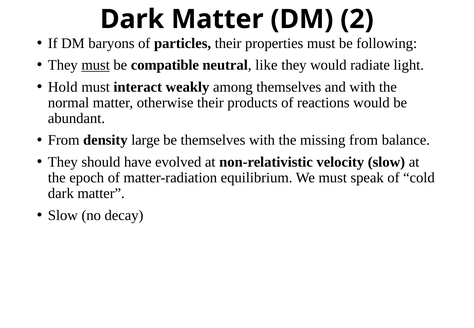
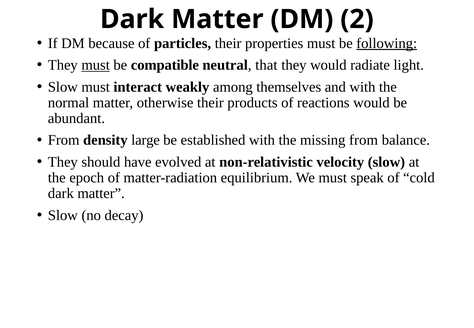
baryons: baryons -> because
following underline: none -> present
like: like -> that
Hold at (63, 87): Hold -> Slow
be themselves: themselves -> established
